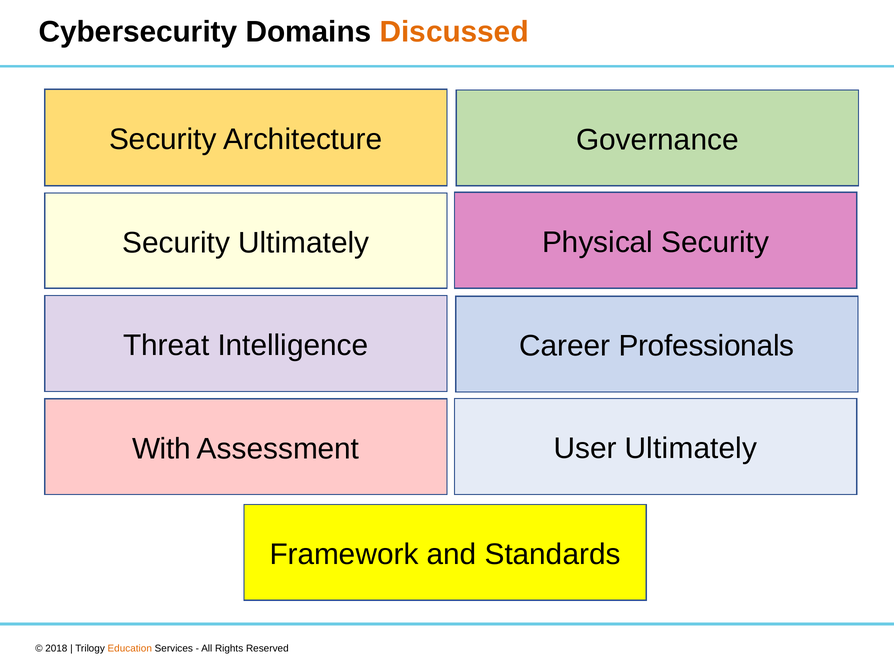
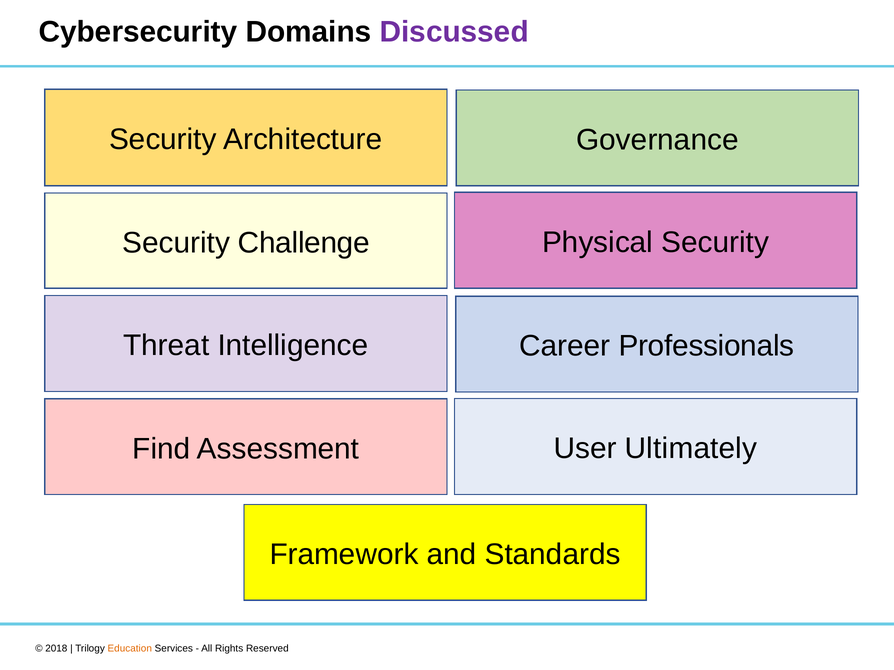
Discussed colour: orange -> purple
Security Ultimately: Ultimately -> Challenge
With: With -> Find
